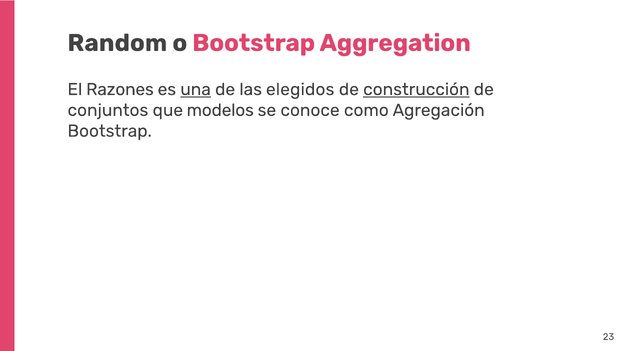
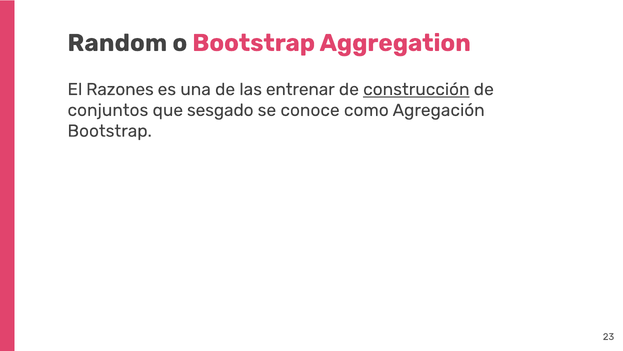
una underline: present -> none
elegidos: elegidos -> entrenar
modelos: modelos -> sesgado
